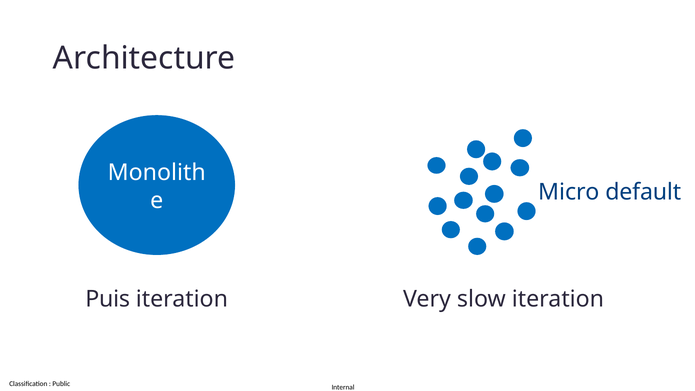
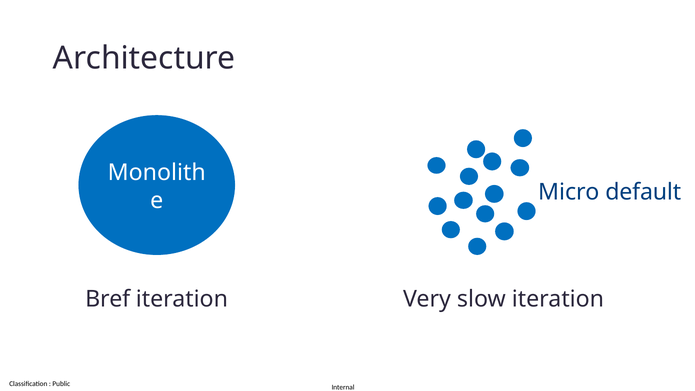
Puis: Puis -> Bref
